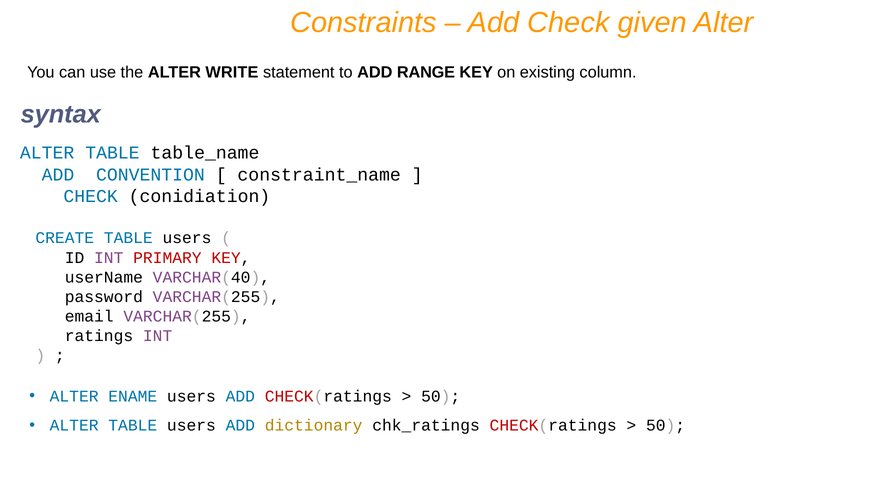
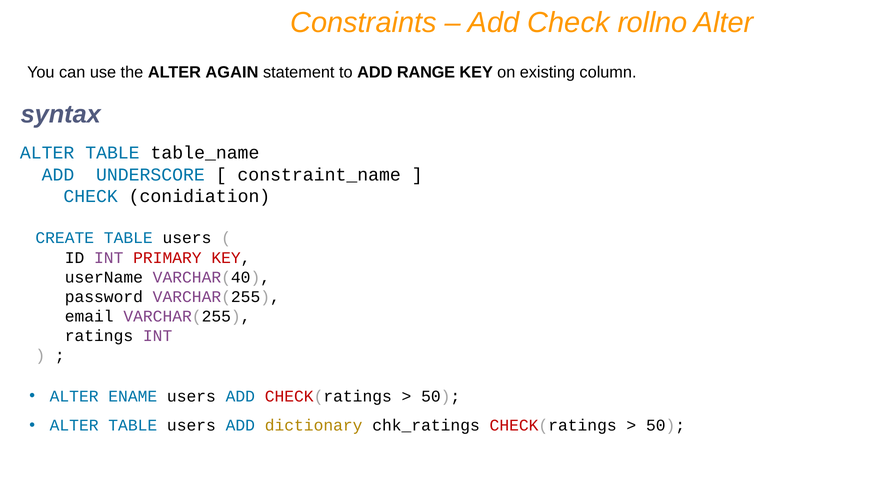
given: given -> rollno
WRITE: WRITE -> AGAIN
CONVENTION: CONVENTION -> UNDERSCORE
